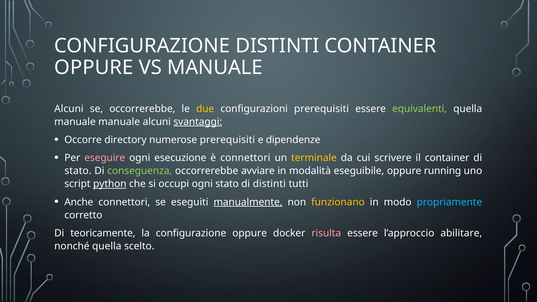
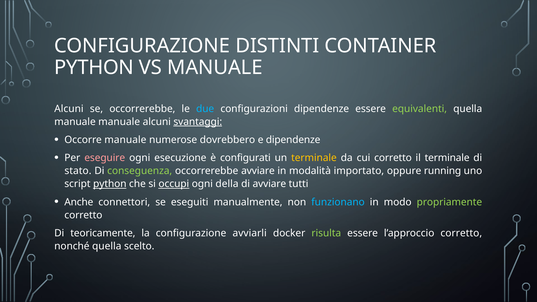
OPPURE at (94, 68): OPPURE -> PYTHON
due colour: yellow -> light blue
configurazioni prerequisiti: prerequisiti -> dipendenze
Occorre directory: directory -> manuale
numerose prerequisiti: prerequisiti -> dovrebbero
è connettori: connettori -> configurati
cui scrivere: scrivere -> corretto
il container: container -> terminale
eseguibile: eseguibile -> importato
occupi underline: none -> present
ogni stato: stato -> della
di distinti: distinti -> avviare
manualmente underline: present -> none
funzionano colour: yellow -> light blue
propriamente colour: light blue -> light green
configurazione oppure: oppure -> avviarli
risulta colour: pink -> light green
l’approccio abilitare: abilitare -> corretto
